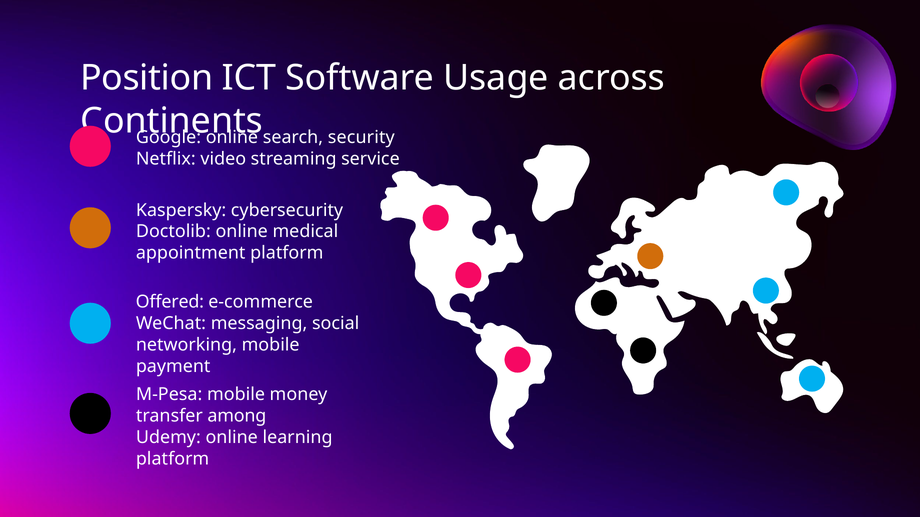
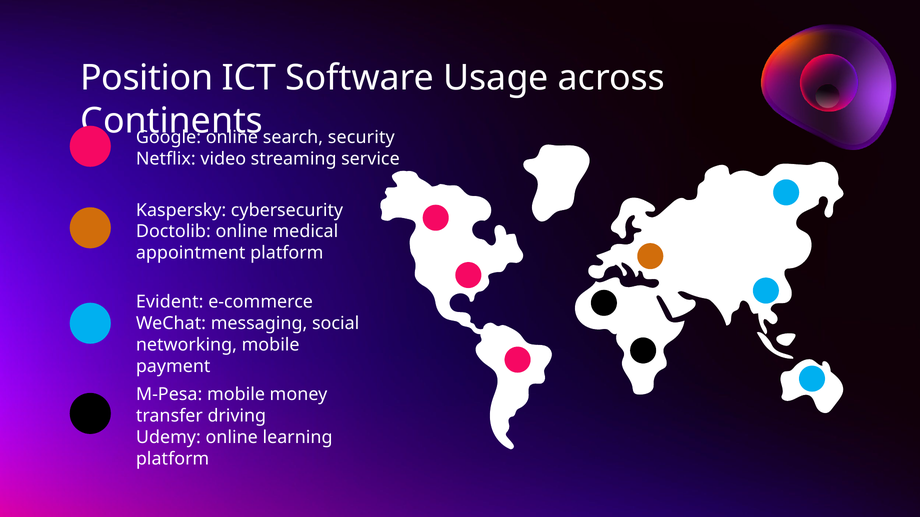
Offered: Offered -> Evident
among: among -> driving
